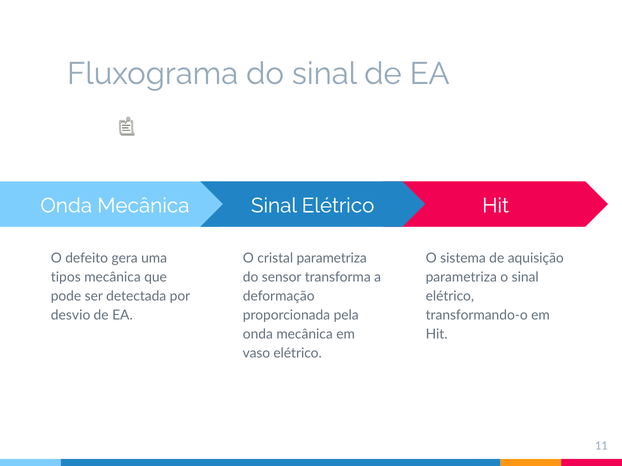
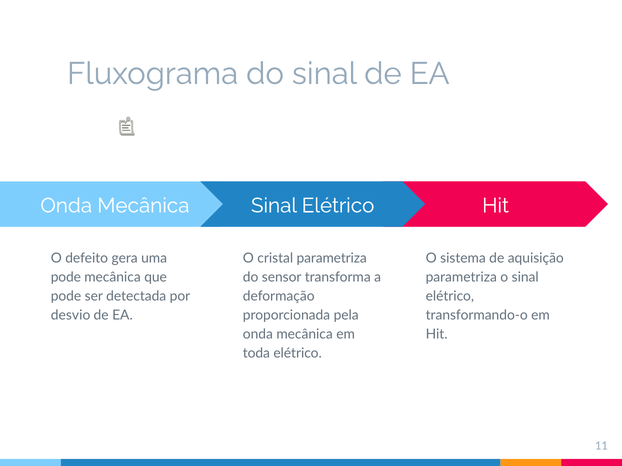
tipos at (66, 278): tipos -> pode
vaso: vaso -> toda
